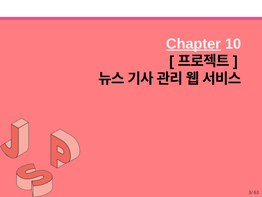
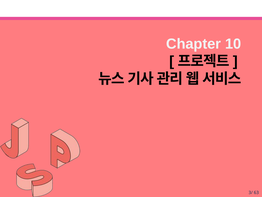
Chapter underline: present -> none
